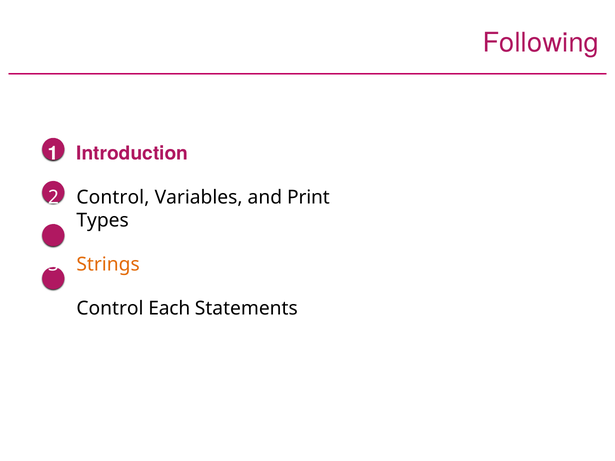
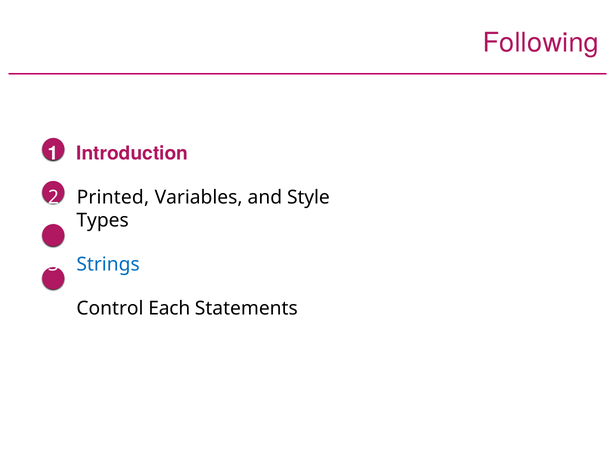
Control at (113, 198): Control -> Printed
Print: Print -> Style
Strings colour: orange -> blue
